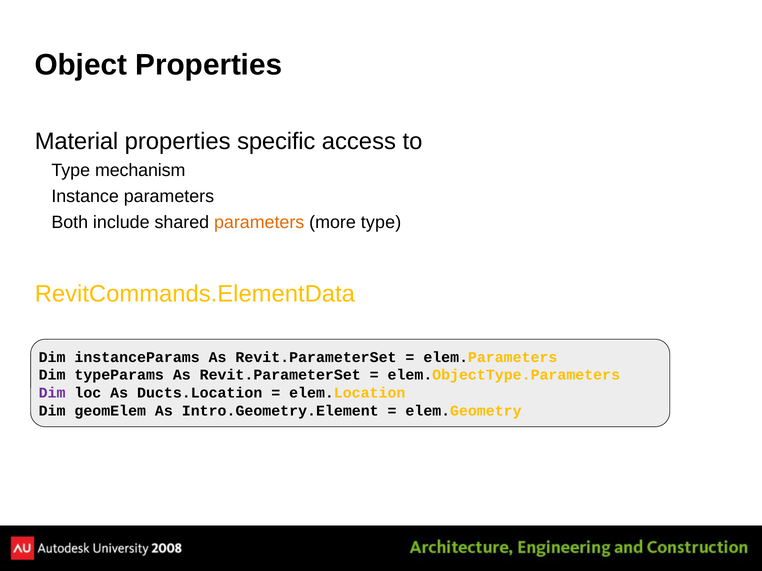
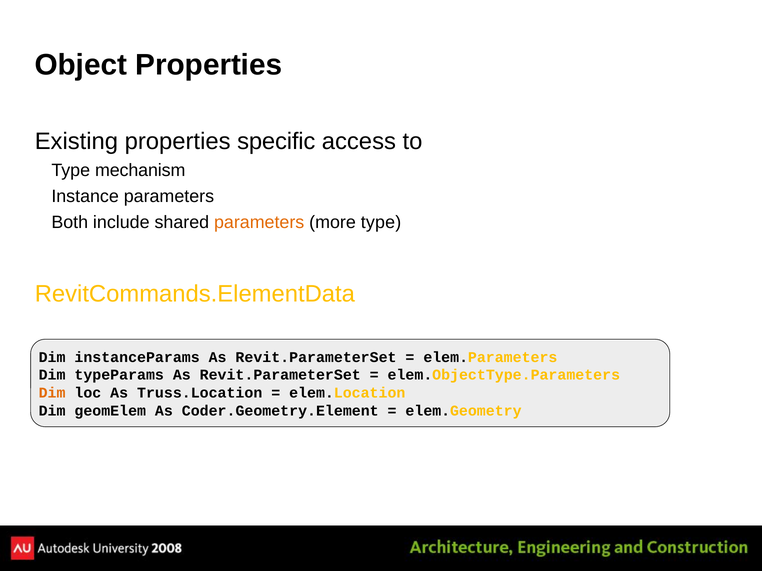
Material: Material -> Existing
Dim at (52, 393) colour: purple -> orange
Ducts.Location: Ducts.Location -> Truss.Location
Intro.Geometry.Element: Intro.Geometry.Element -> Coder.Geometry.Element
